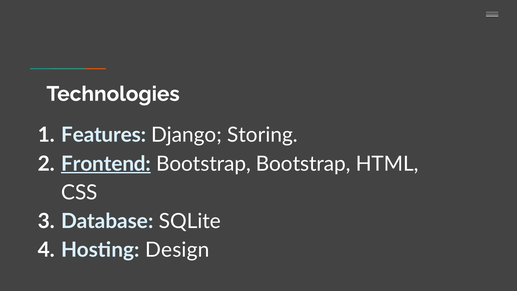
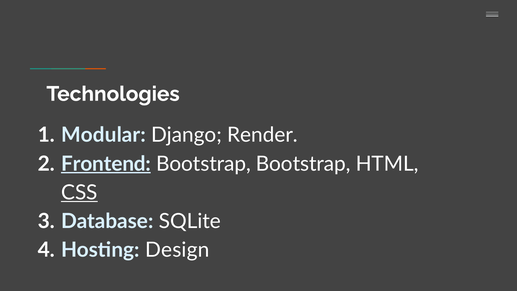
Features: Features -> Modular
Storing: Storing -> Render
CSS underline: none -> present
